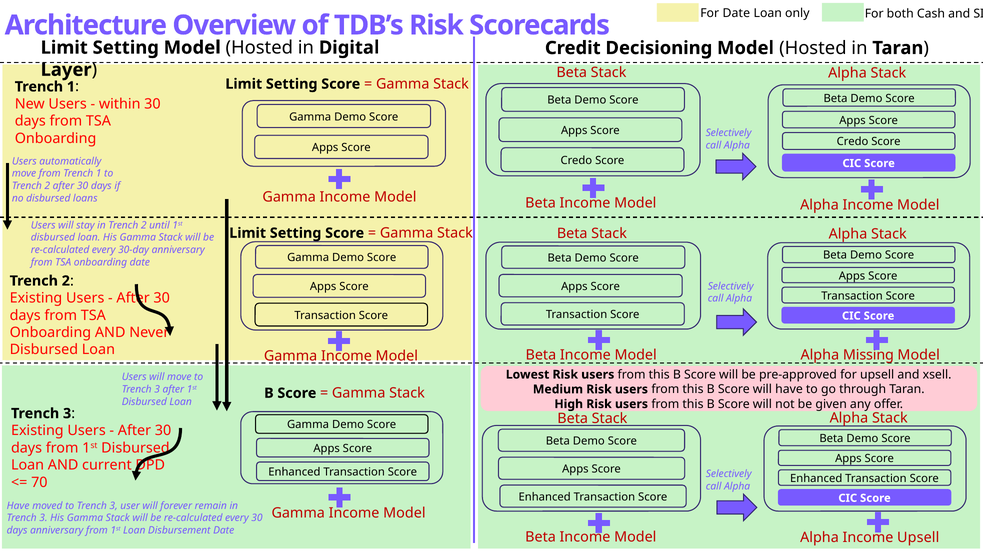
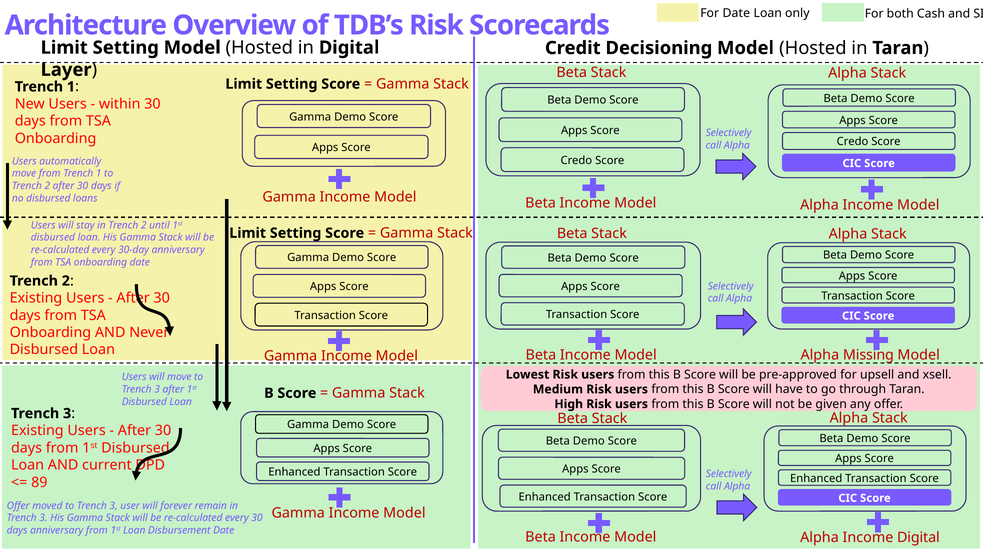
70: 70 -> 89
Have at (18, 506): Have -> Offer
Income Upsell: Upsell -> Digital
